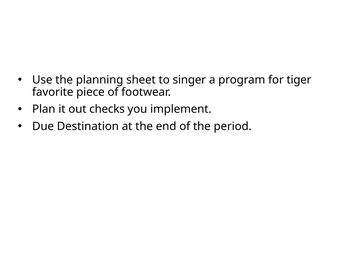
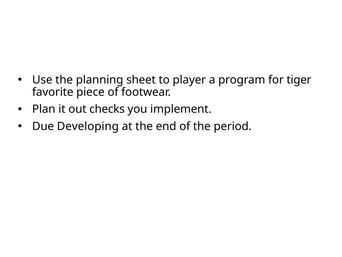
singer: singer -> player
Destination: Destination -> Developing
